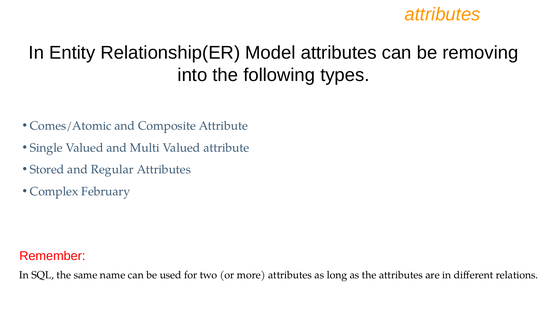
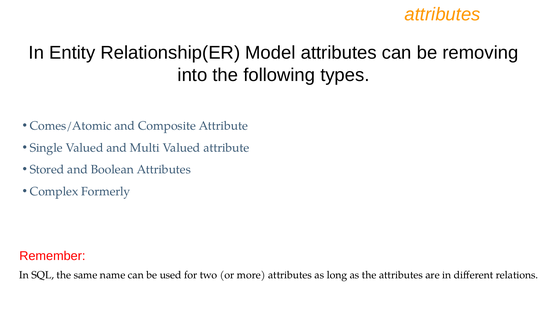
Regular: Regular -> Boolean
February: February -> Formerly
